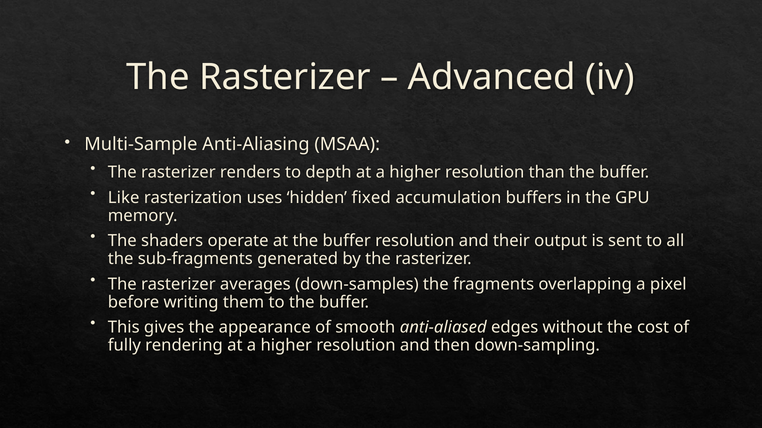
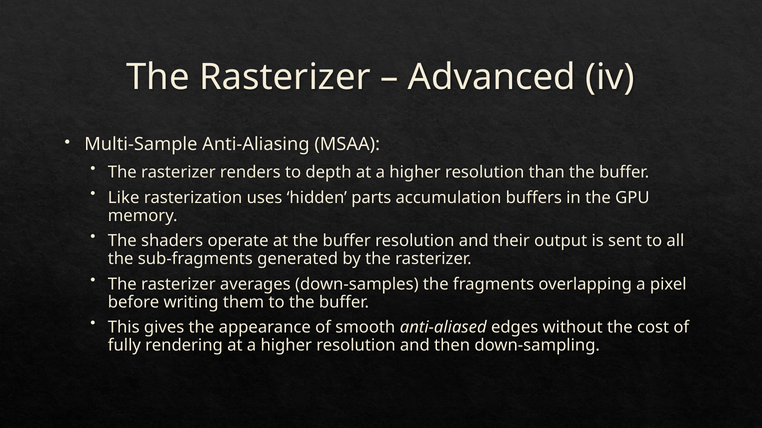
fixed: fixed -> parts
